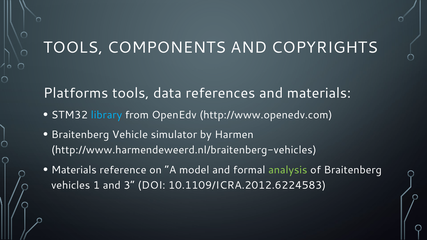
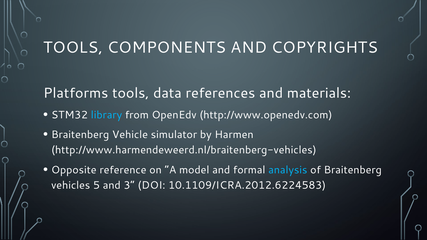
Materials at (74, 170): Materials -> Opposite
analysis colour: light green -> light blue
1: 1 -> 5
